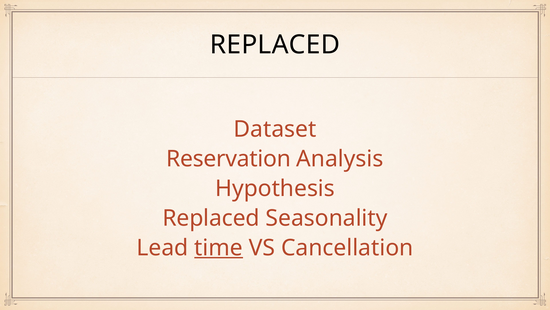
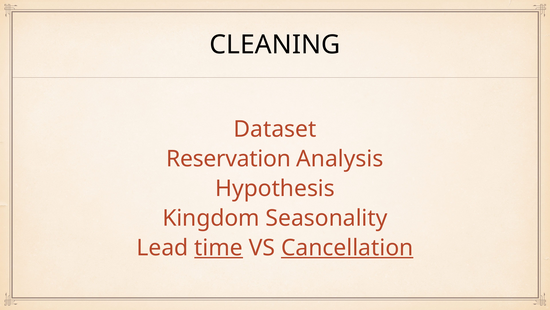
REPLACED at (275, 45): REPLACED -> CLEANING
Replaced at (211, 218): Replaced -> Kingdom
Cancellation underline: none -> present
